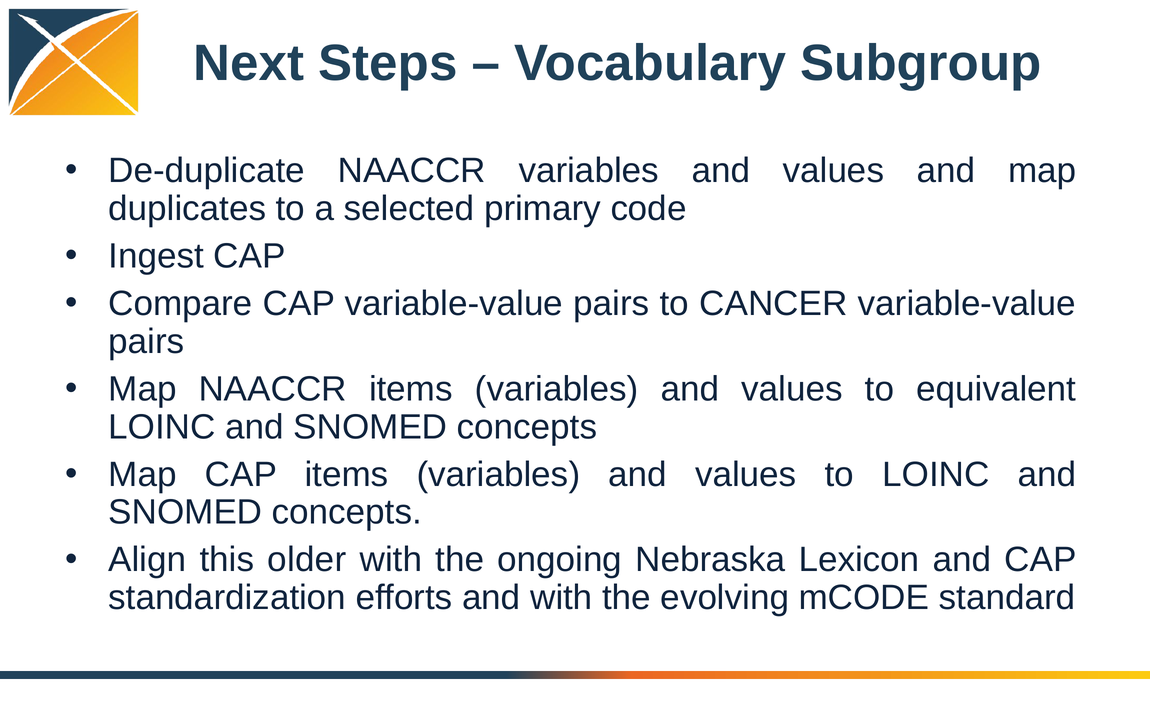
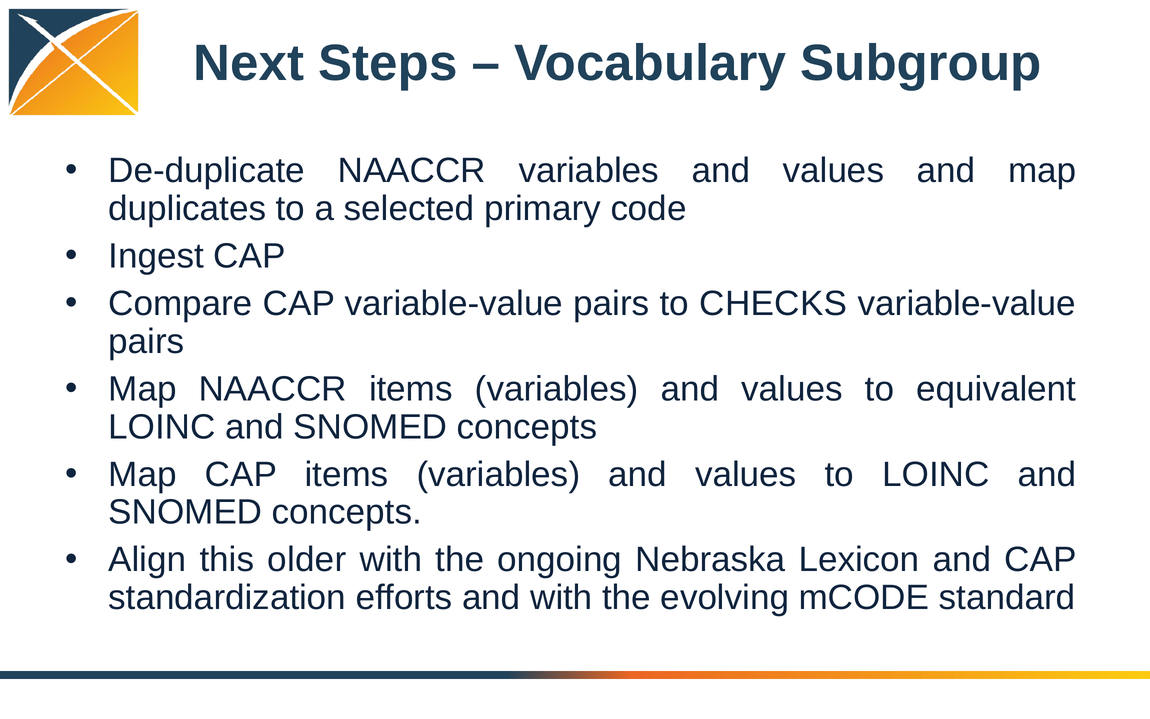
CANCER: CANCER -> CHECKS
